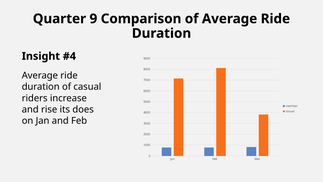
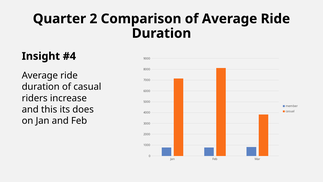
9: 9 -> 2
rise: rise -> this
